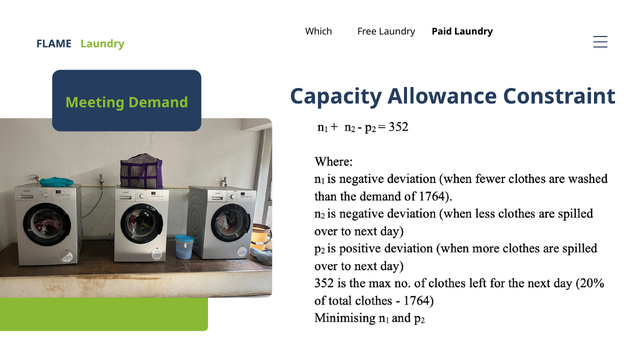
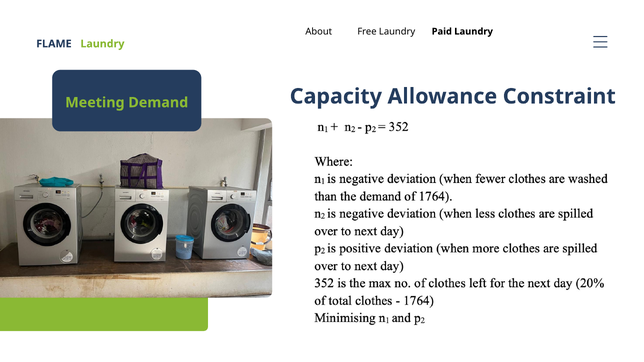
Which: Which -> About
